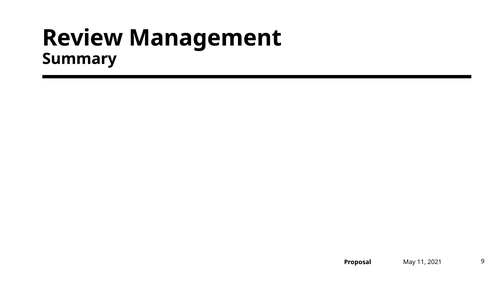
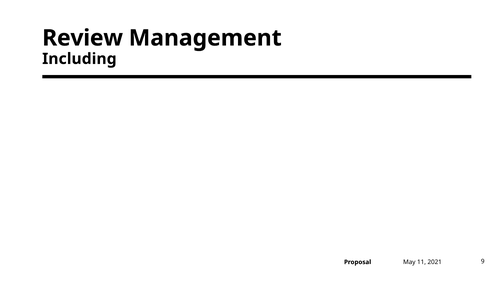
Summary: Summary -> Including
